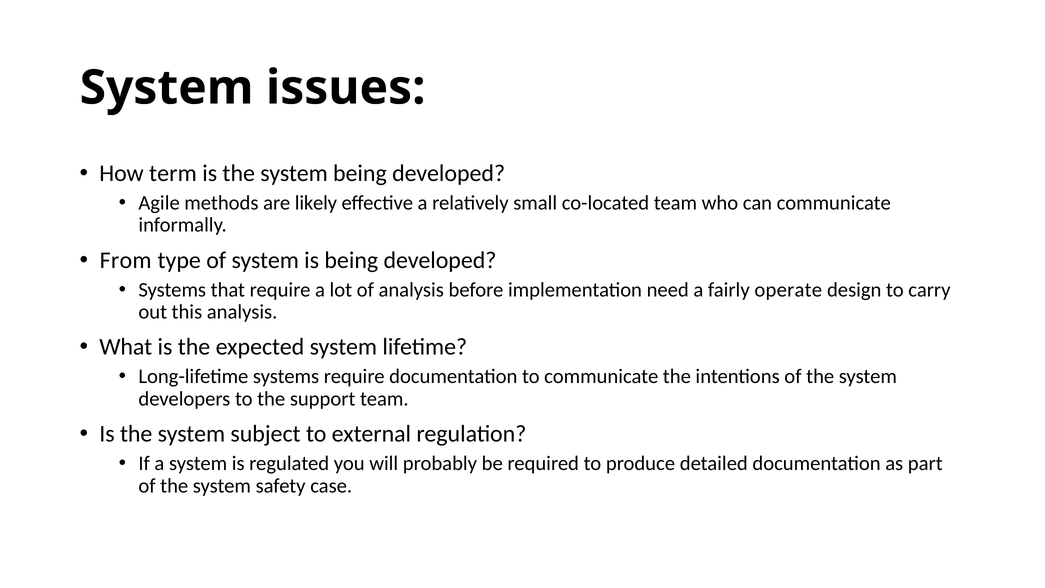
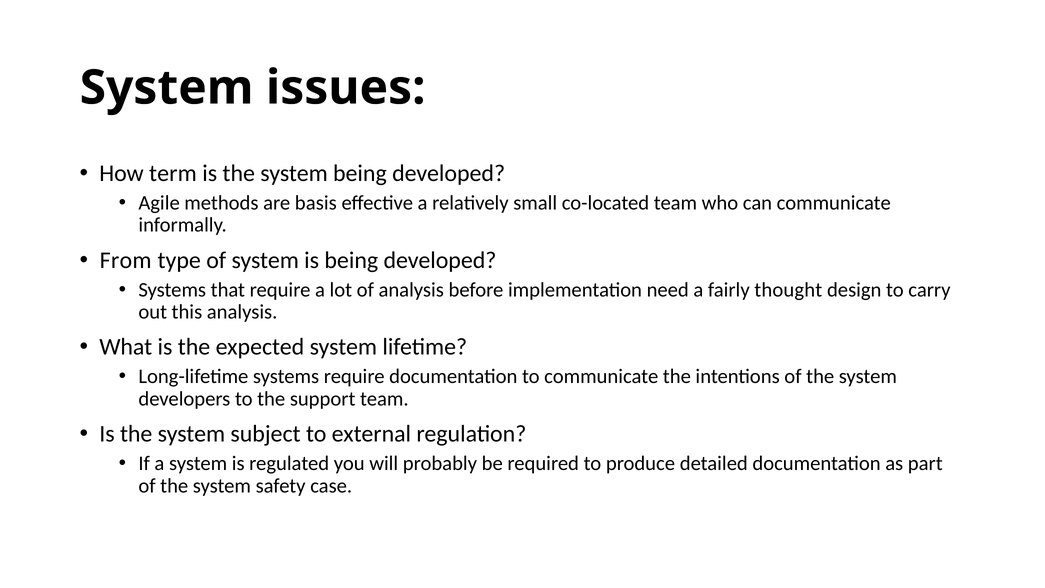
likely: likely -> basis
operate: operate -> thought
